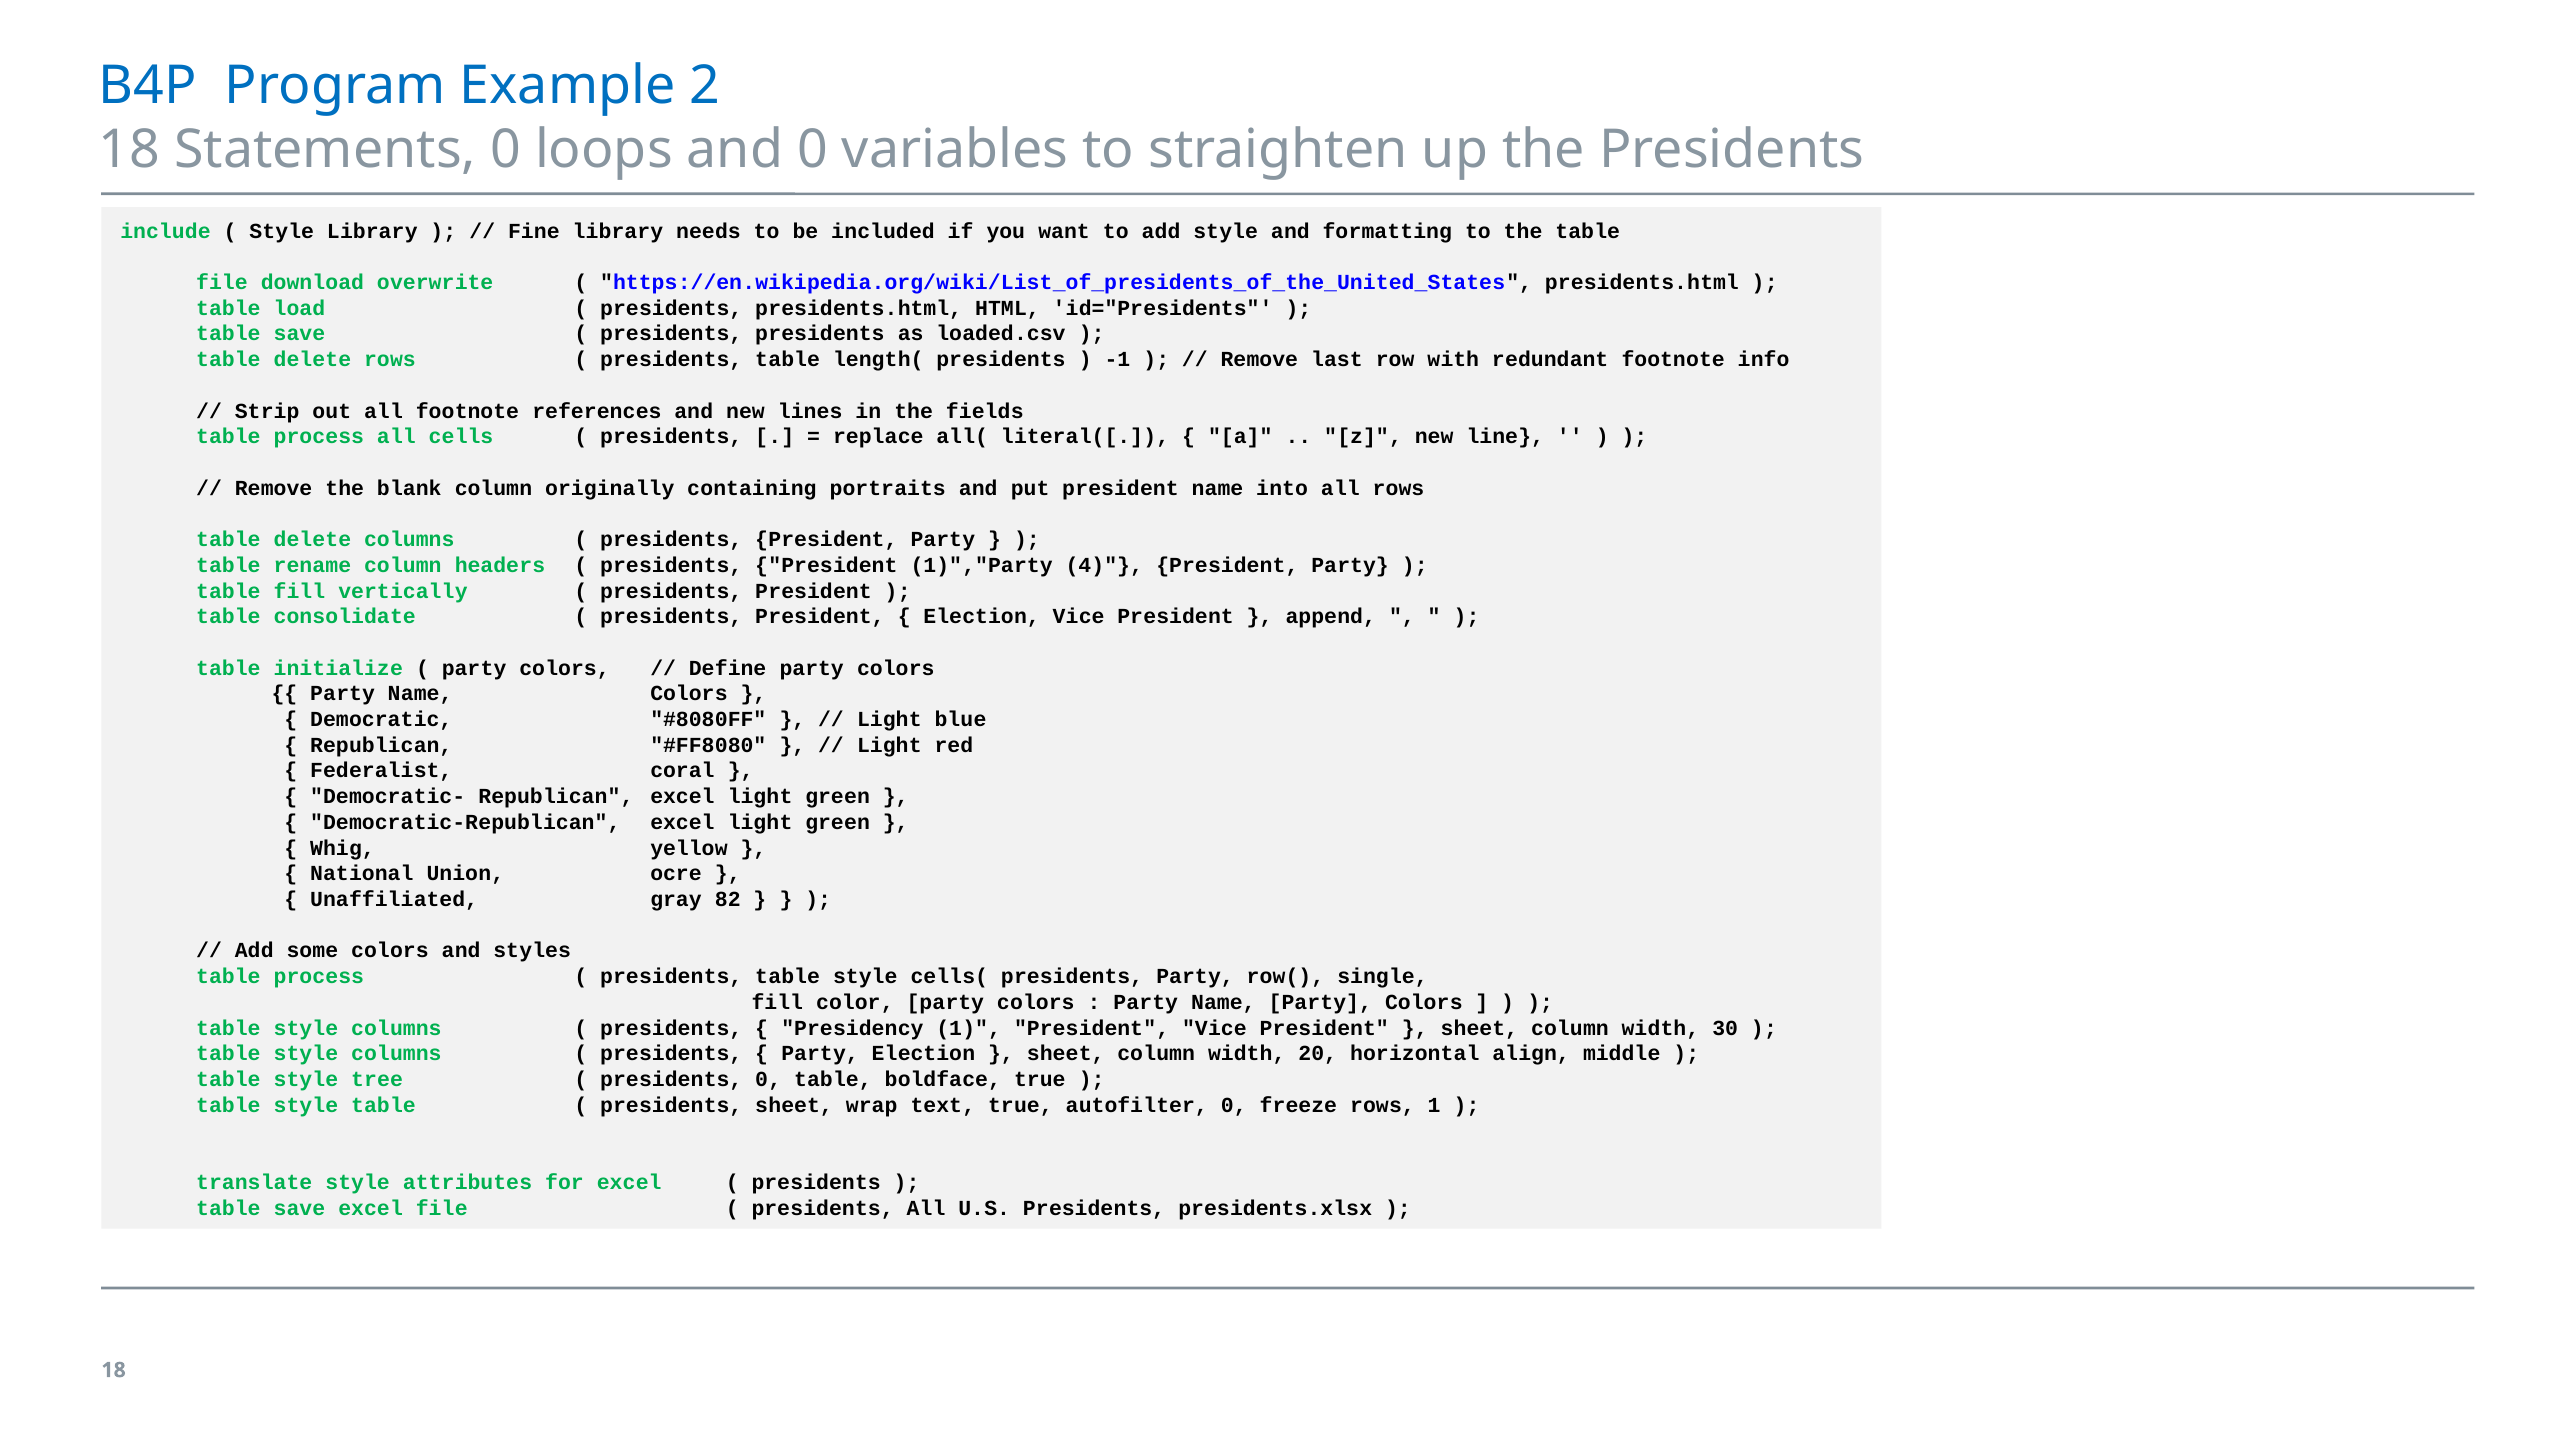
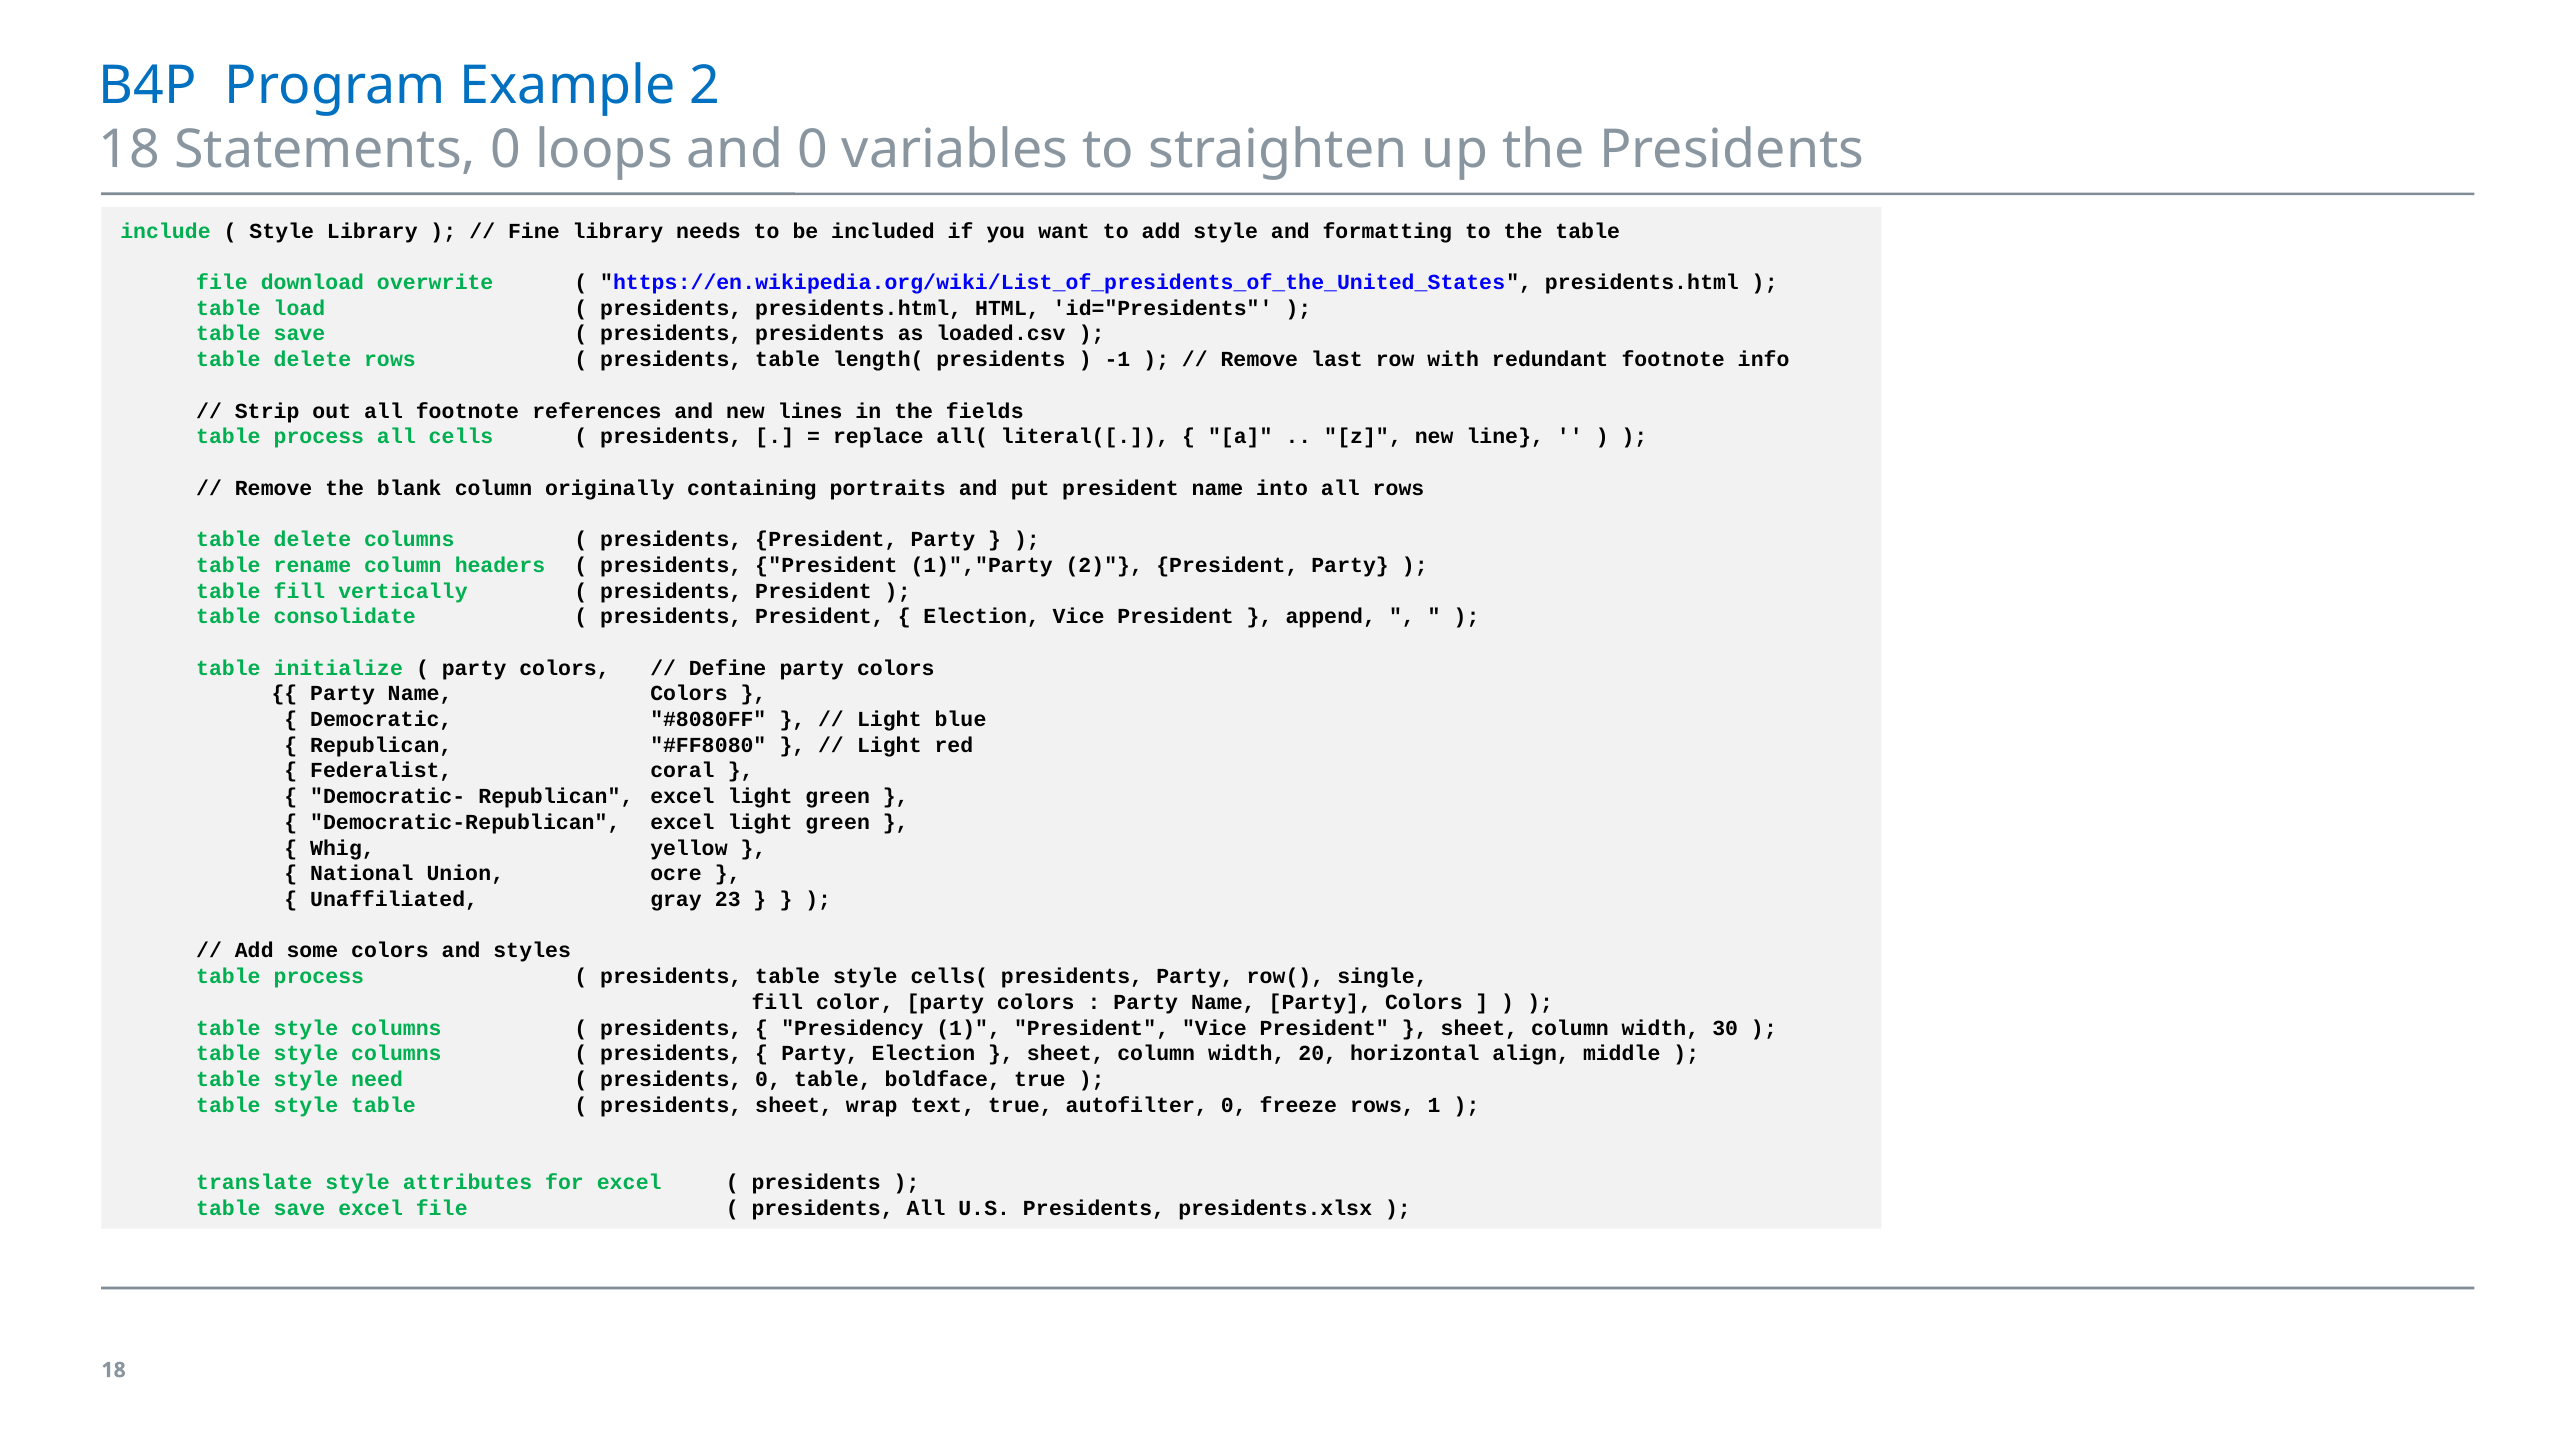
1)","Party 4: 4 -> 2
82: 82 -> 23
tree: tree -> need
